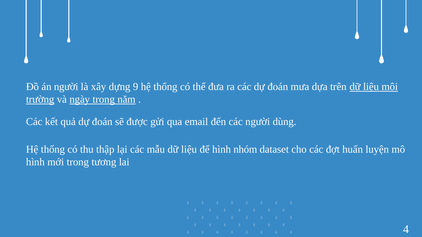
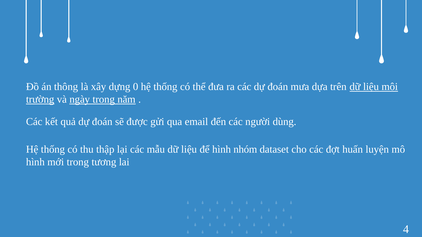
án người: người -> thông
9: 9 -> 0
